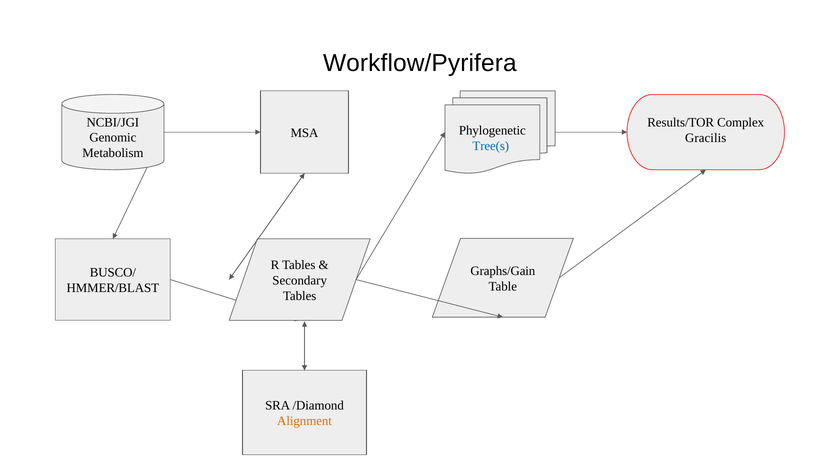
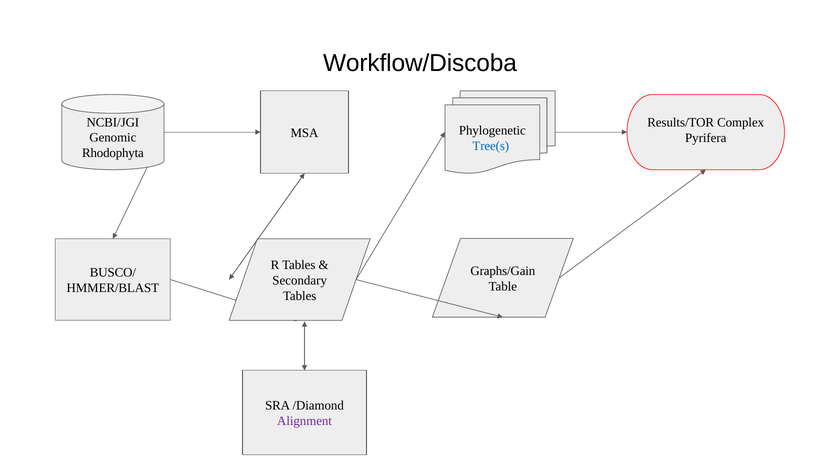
Workflow/Pyrifera: Workflow/Pyrifera -> Workflow/Discoba
Gracilis: Gracilis -> Pyrifera
Metabolism: Metabolism -> Rhodophyta
Alignment colour: orange -> purple
